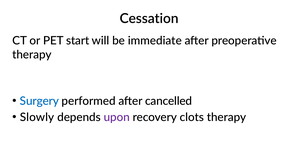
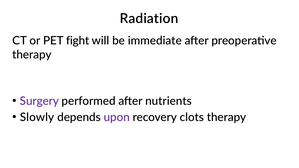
Cessation: Cessation -> Radiation
start: start -> fight
Surgery colour: blue -> purple
cancelled: cancelled -> nutrients
